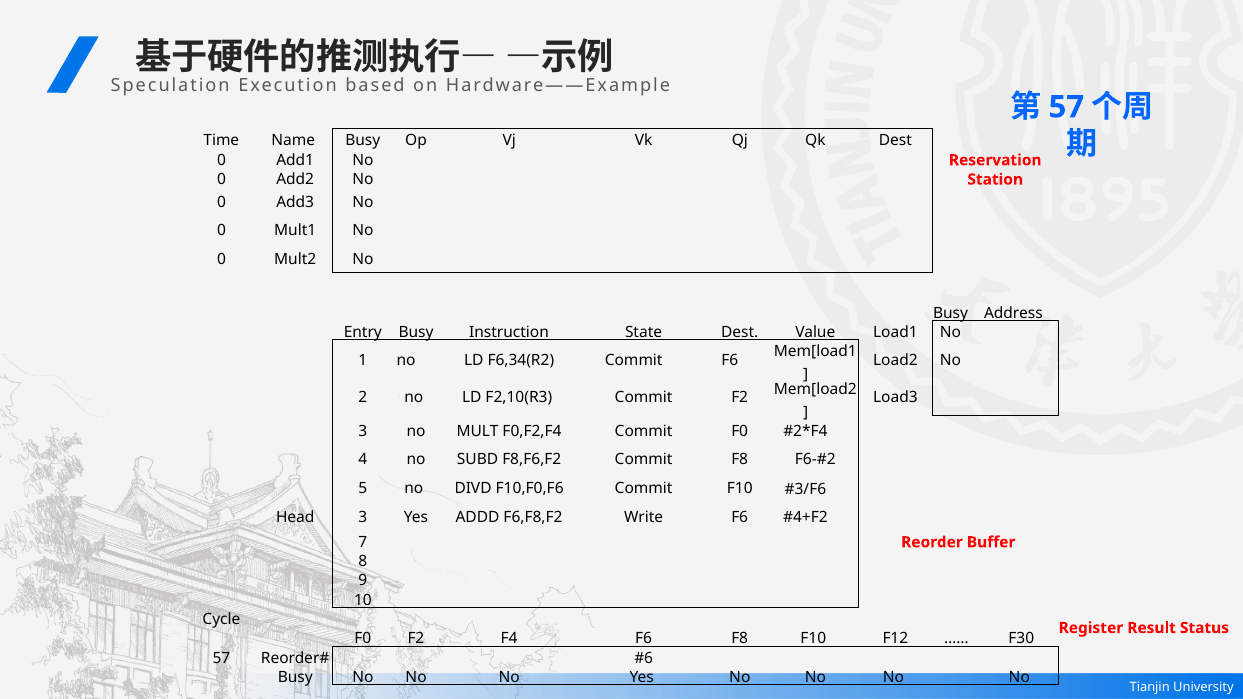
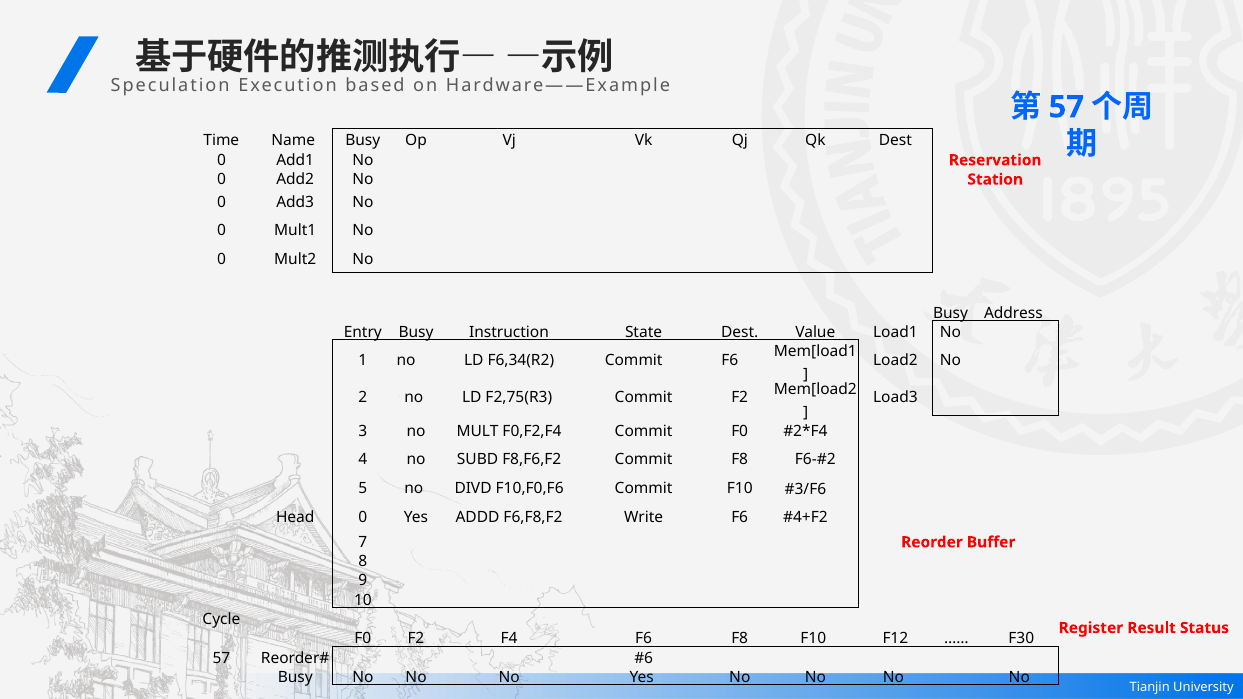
F2,10(R3: F2,10(R3 -> F2,75(R3
Head 3: 3 -> 0
